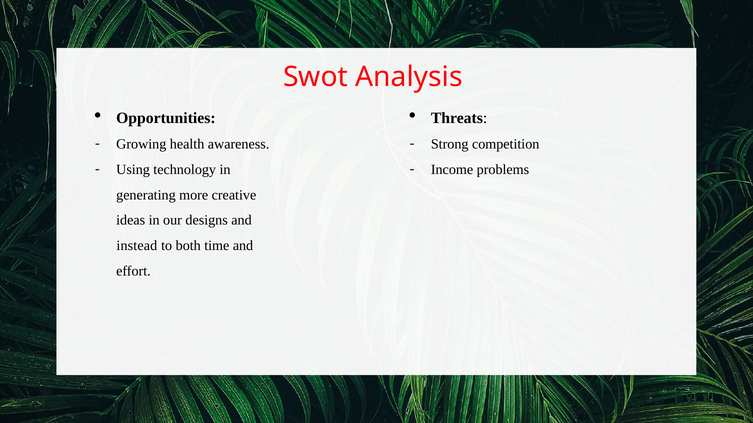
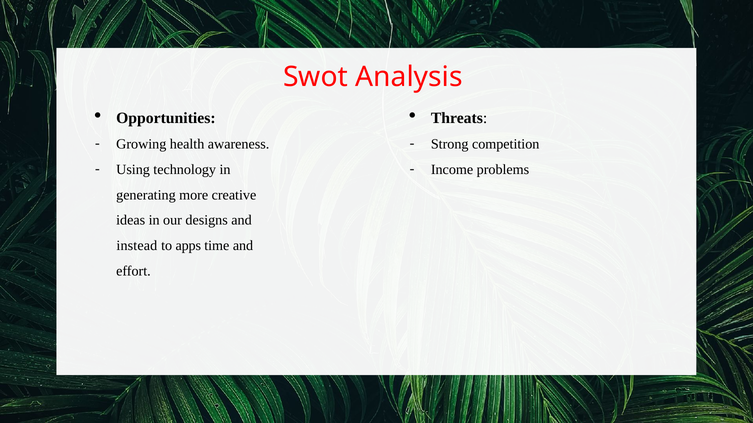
both: both -> apps
